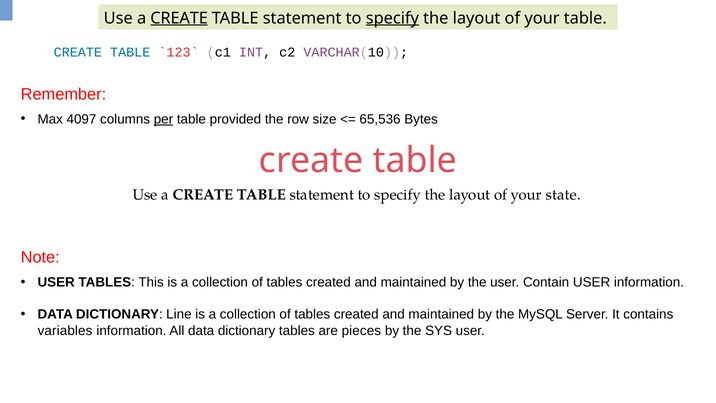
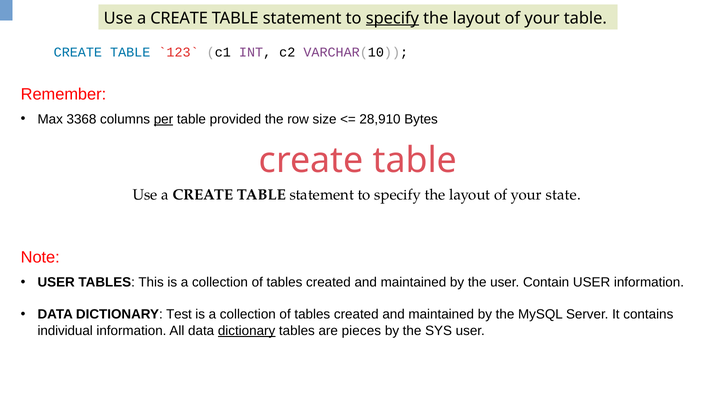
CREATE at (179, 18) underline: present -> none
4097: 4097 -> 3368
65,536: 65,536 -> 28,910
Line: Line -> Test
variables: variables -> individual
dictionary at (247, 330) underline: none -> present
